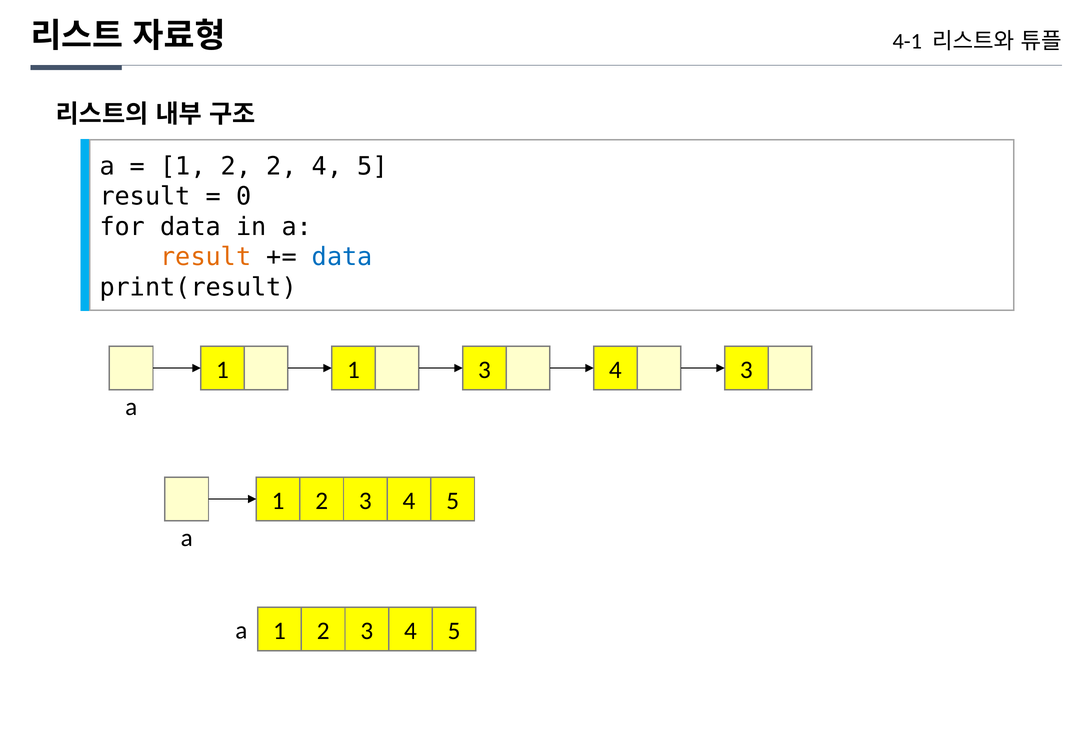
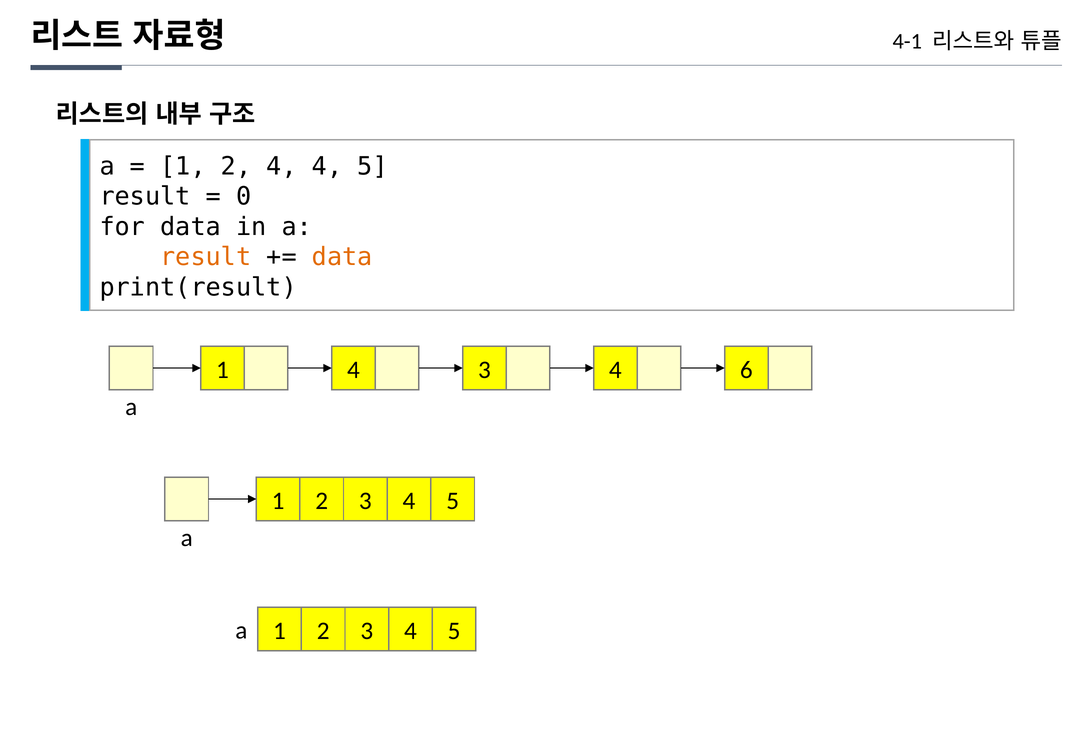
2 2: 2 -> 4
data at (342, 257) colour: blue -> orange
1 1: 1 -> 4
4 3: 3 -> 6
